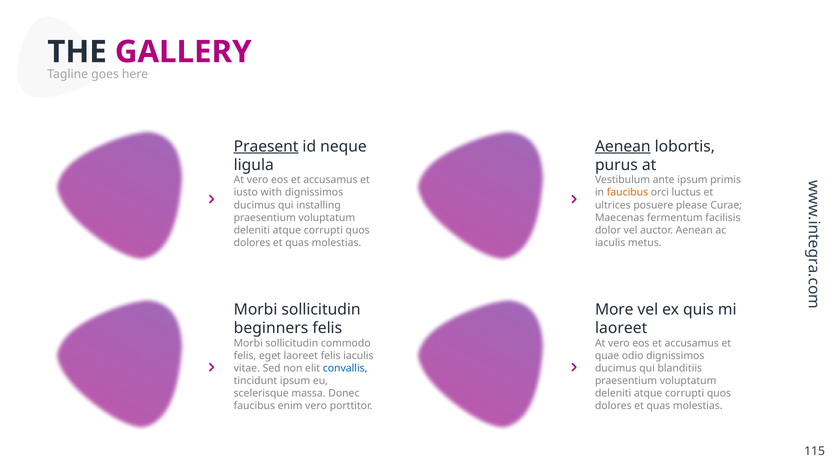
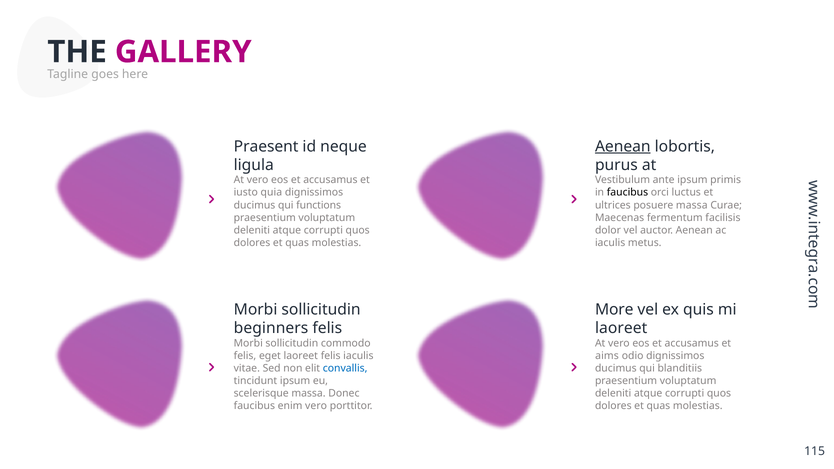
Praesent underline: present -> none
with: with -> quia
faucibus at (627, 193) colour: orange -> black
installing: installing -> functions
posuere please: please -> massa
quae: quae -> aims
